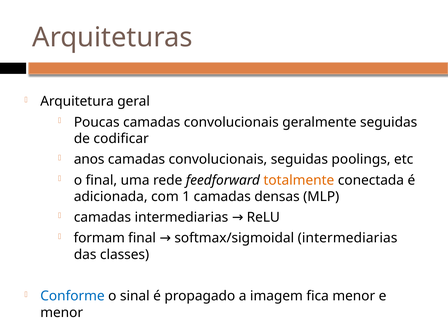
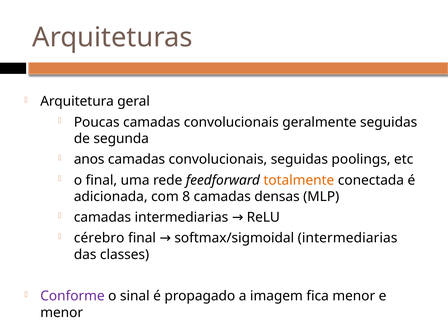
codificar: codificar -> segunda
1: 1 -> 8
formam: formam -> cérebro
Conforme colour: blue -> purple
